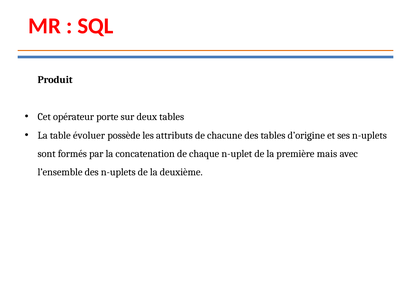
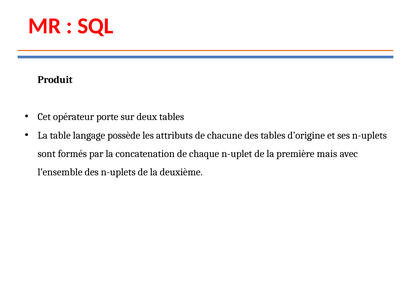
évoluer: évoluer -> langage
